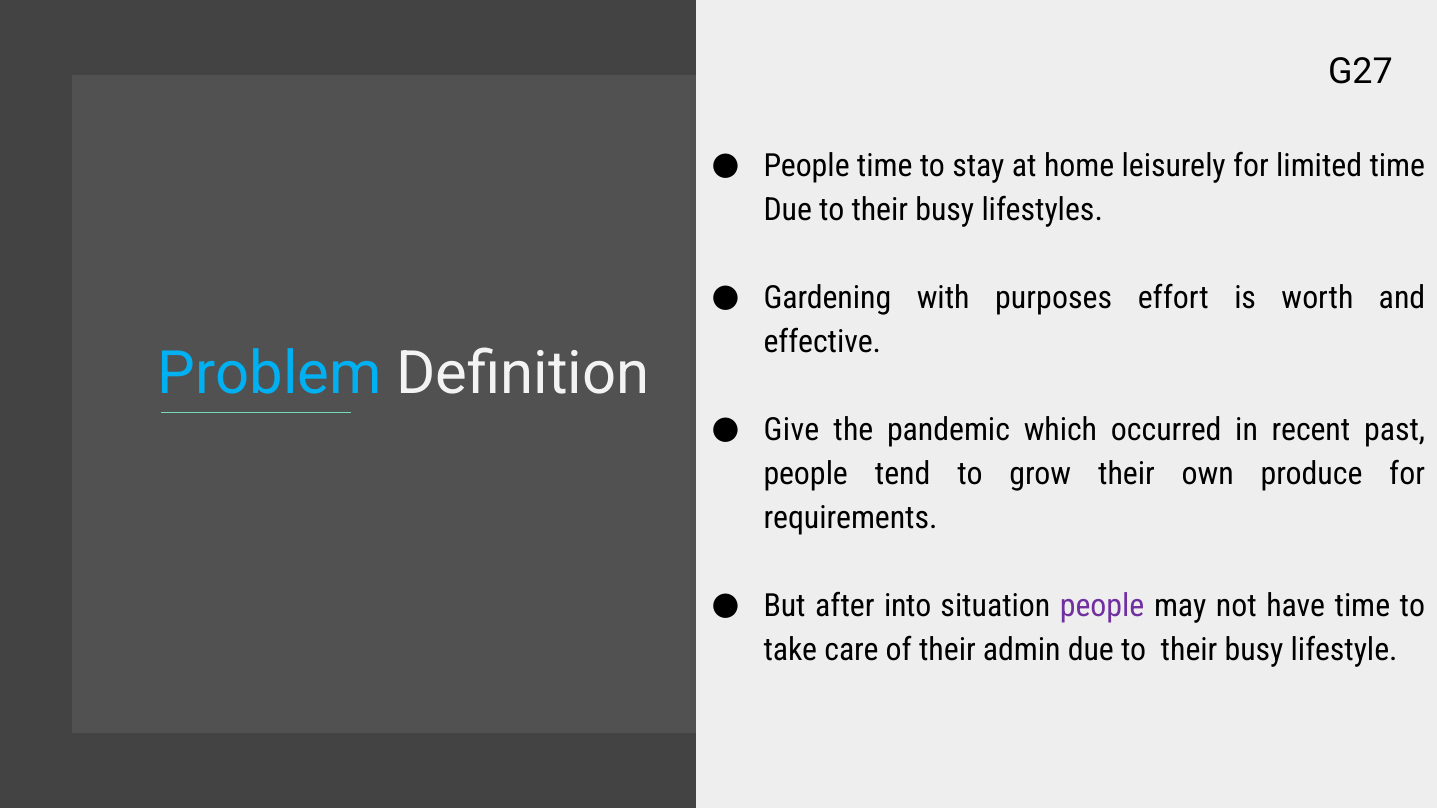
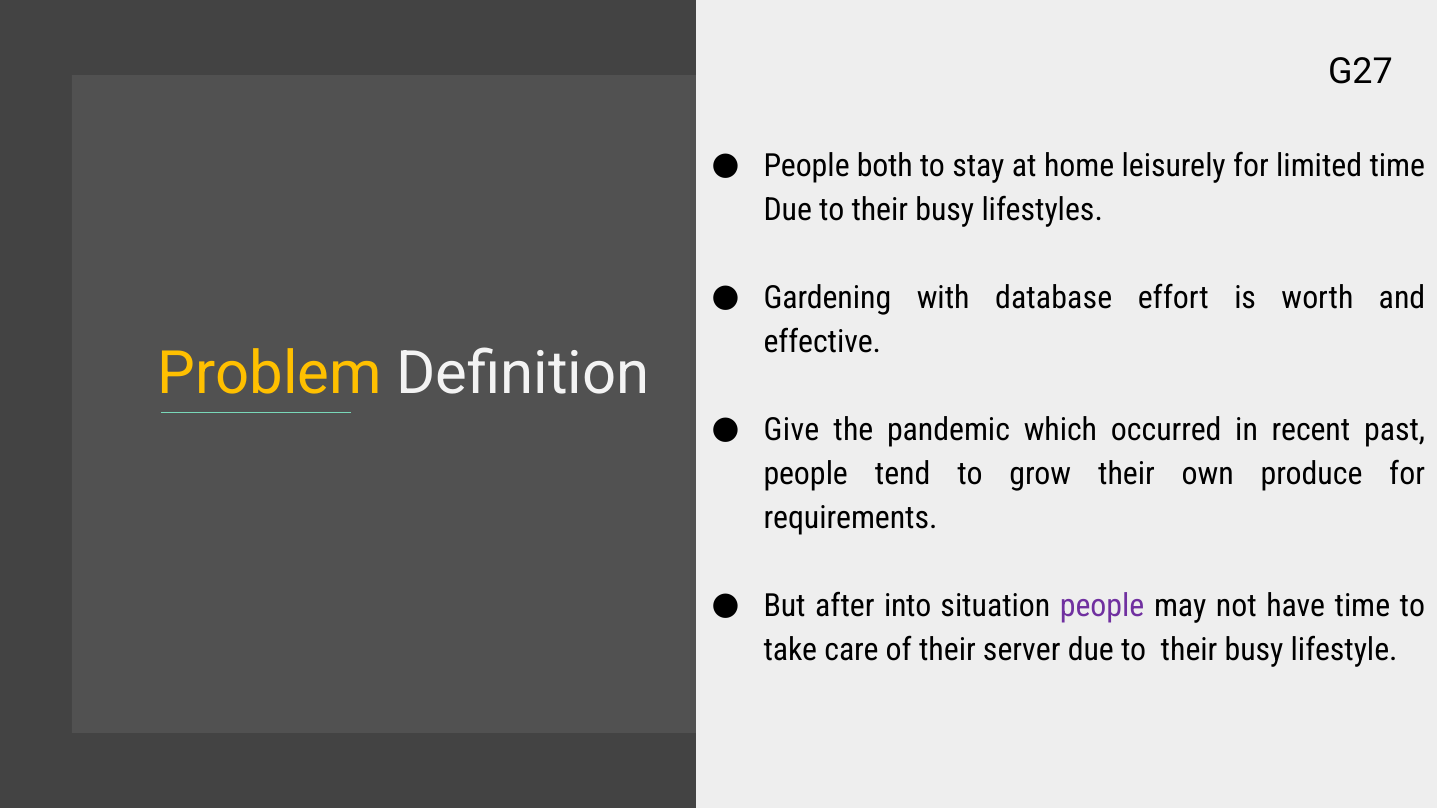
People time: time -> both
purposes: purposes -> database
Problem colour: light blue -> yellow
admin: admin -> server
